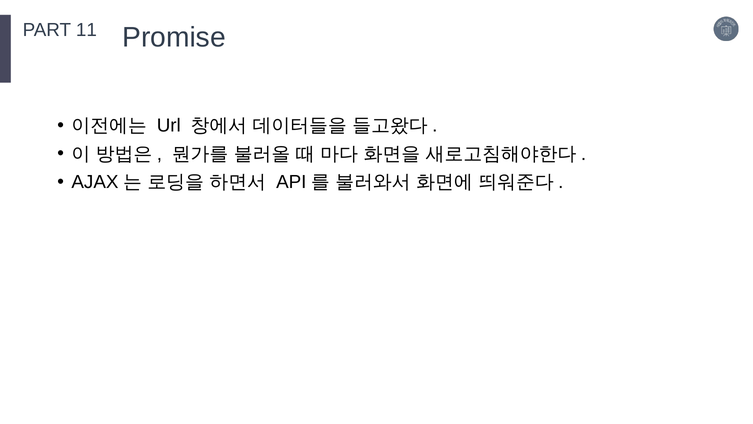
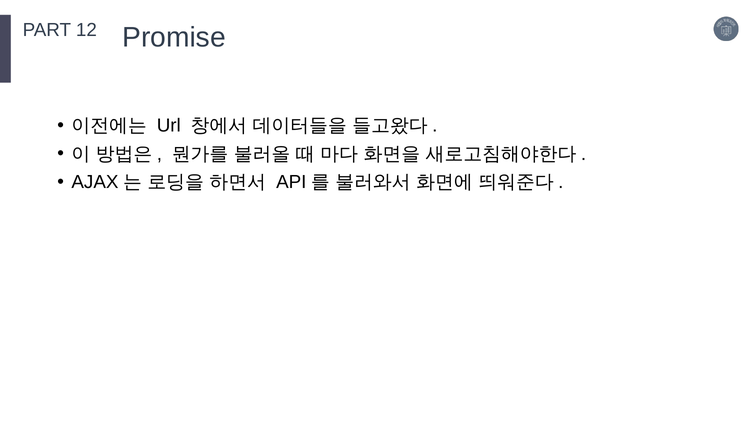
11: 11 -> 12
